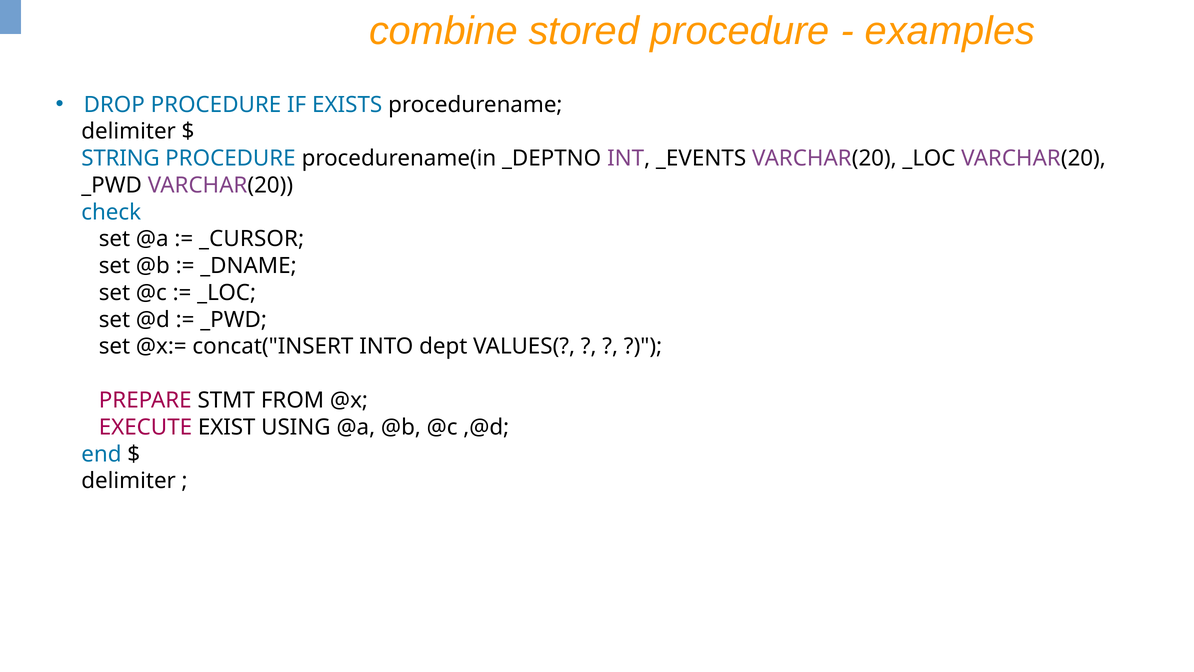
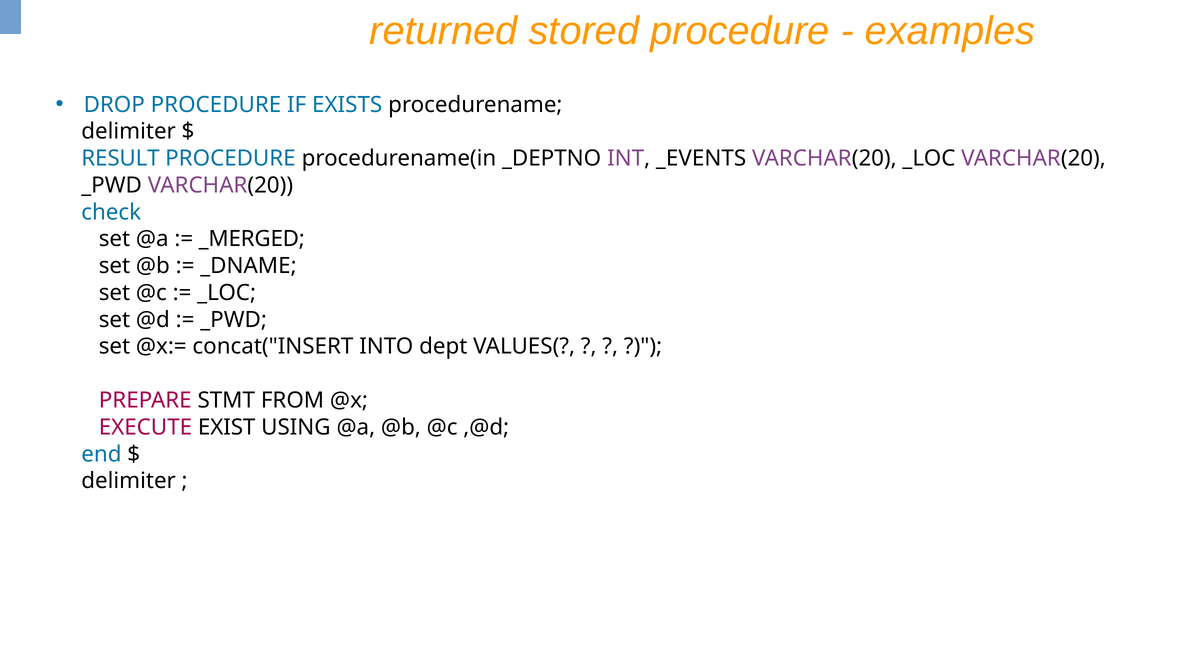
combine: combine -> returned
STRING: STRING -> RESULT
_CURSOR: _CURSOR -> _MERGED
